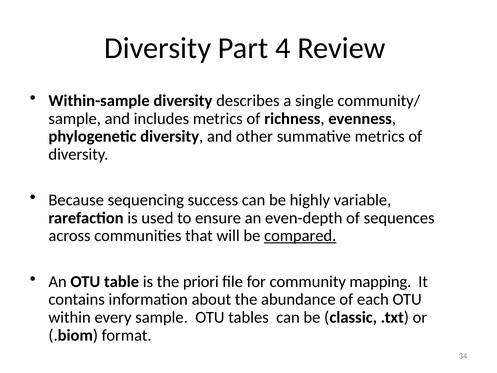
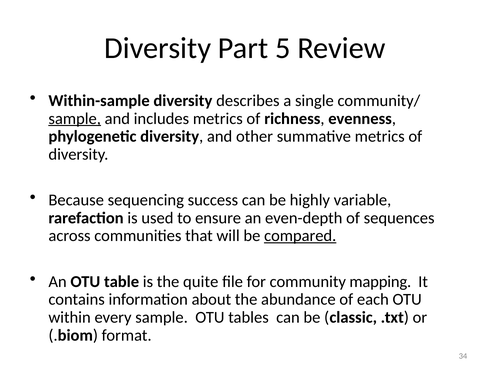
4: 4 -> 5
sample at (75, 118) underline: none -> present
priori: priori -> quite
